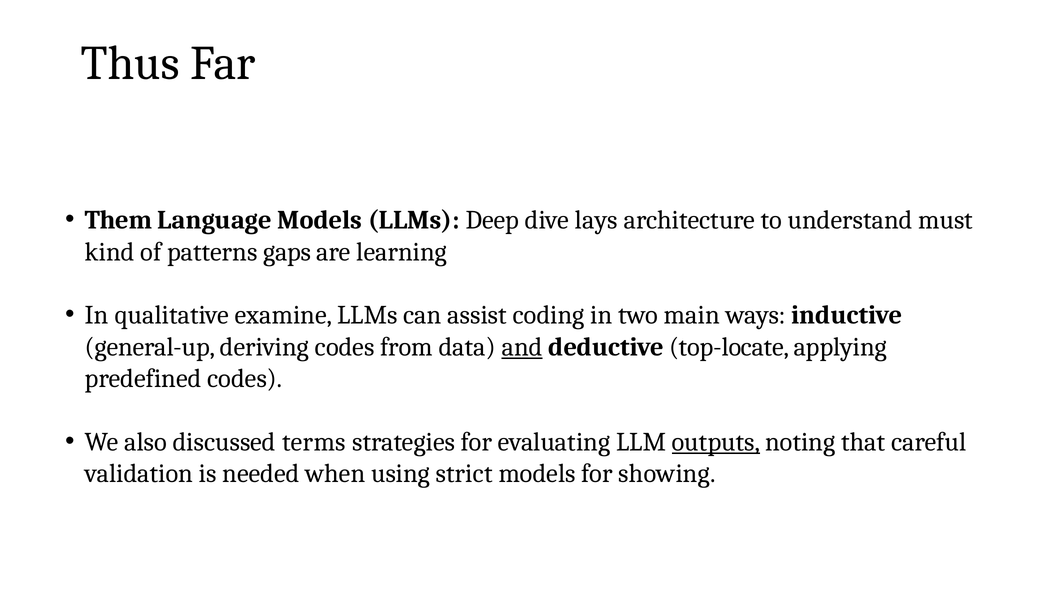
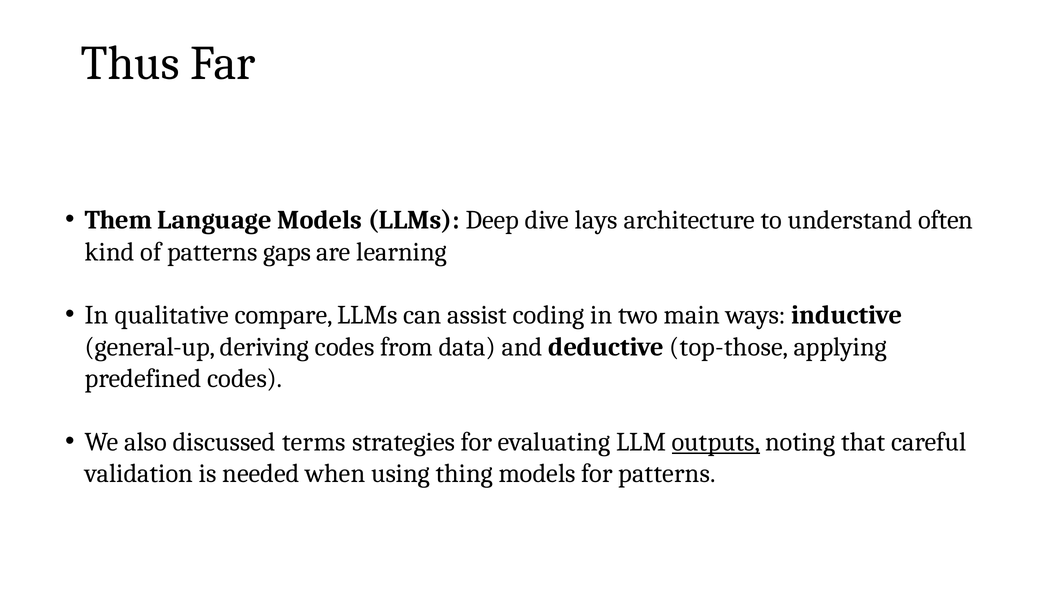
must: must -> often
examine: examine -> compare
and underline: present -> none
top-locate: top-locate -> top-those
strict: strict -> thing
for showing: showing -> patterns
